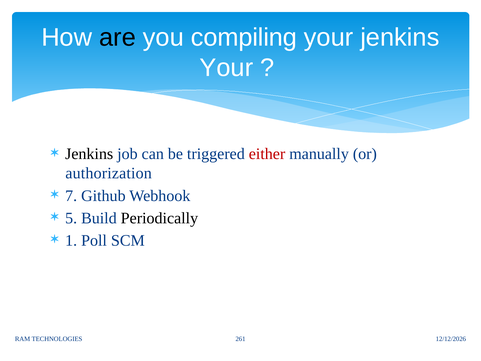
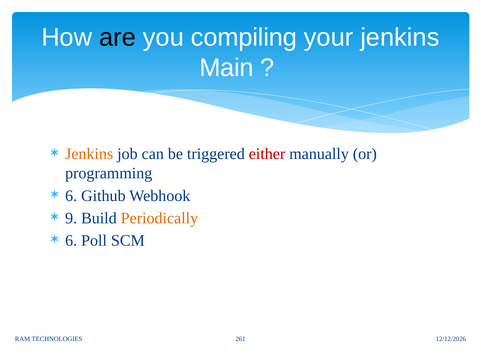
Your at (226, 68): Your -> Main
Jenkins at (89, 154) colour: black -> orange
authorization: authorization -> programming
7 at (71, 196): 7 -> 6
5: 5 -> 9
Periodically colour: black -> orange
1 at (71, 240): 1 -> 6
